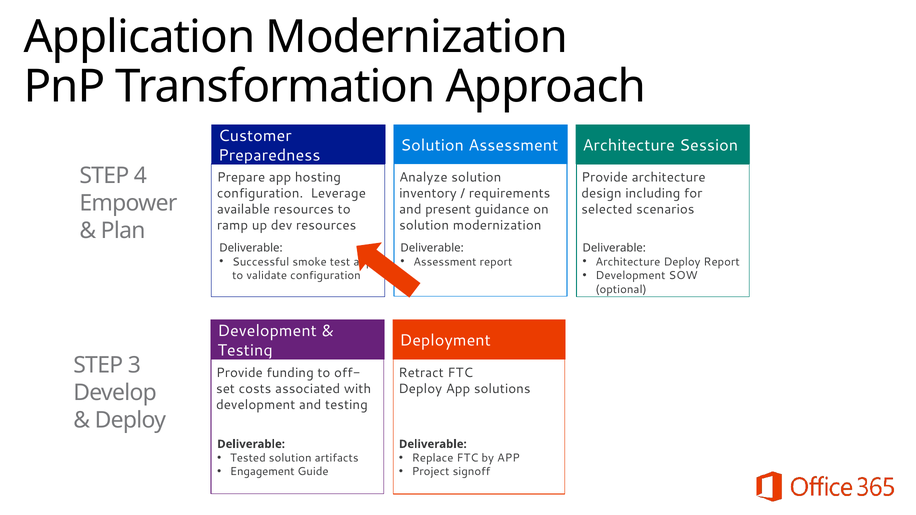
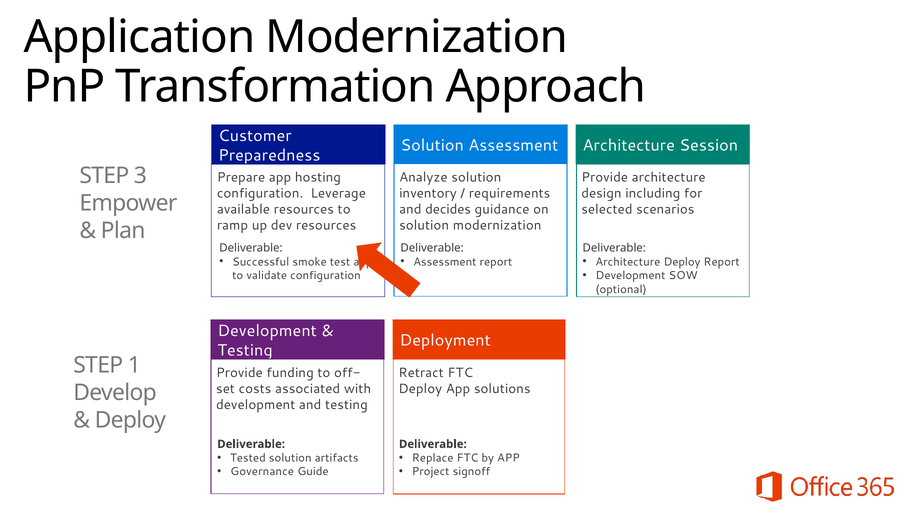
4: 4 -> 3
present: present -> decides
3: 3 -> 1
Engagement: Engagement -> Governance
